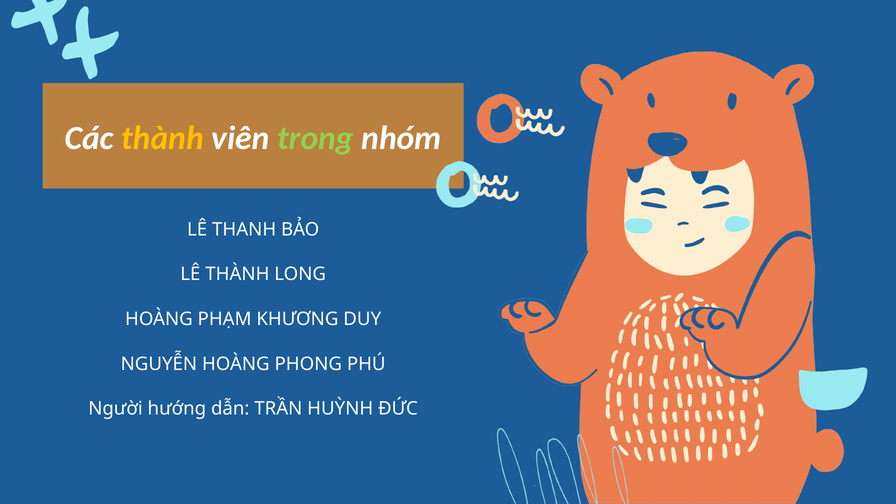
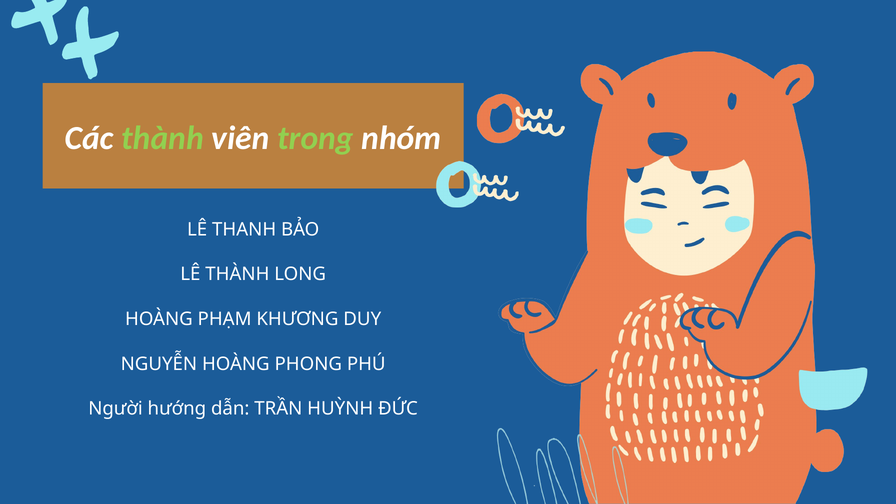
thành at (162, 138) colour: yellow -> light green
